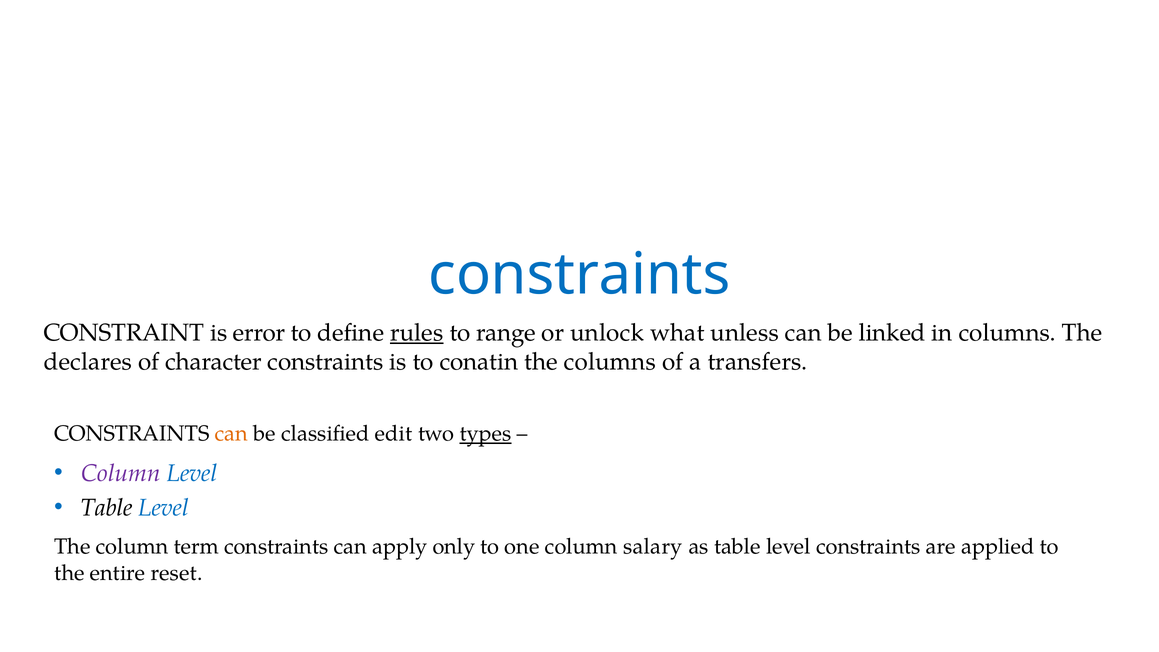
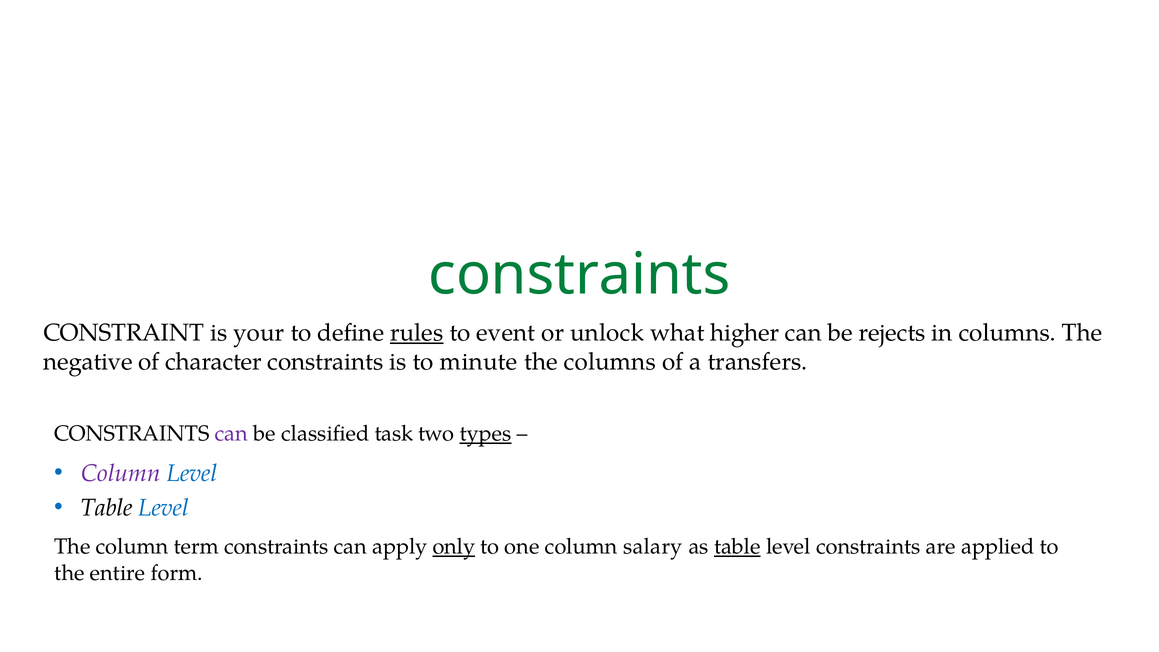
constraints at (579, 275) colour: blue -> green
error: error -> your
range: range -> event
unless: unless -> higher
linked: linked -> rejects
declares: declares -> negative
conatin: conatin -> minute
can at (231, 434) colour: orange -> purple
edit: edit -> task
only underline: none -> present
table at (737, 547) underline: none -> present
reset: reset -> form
